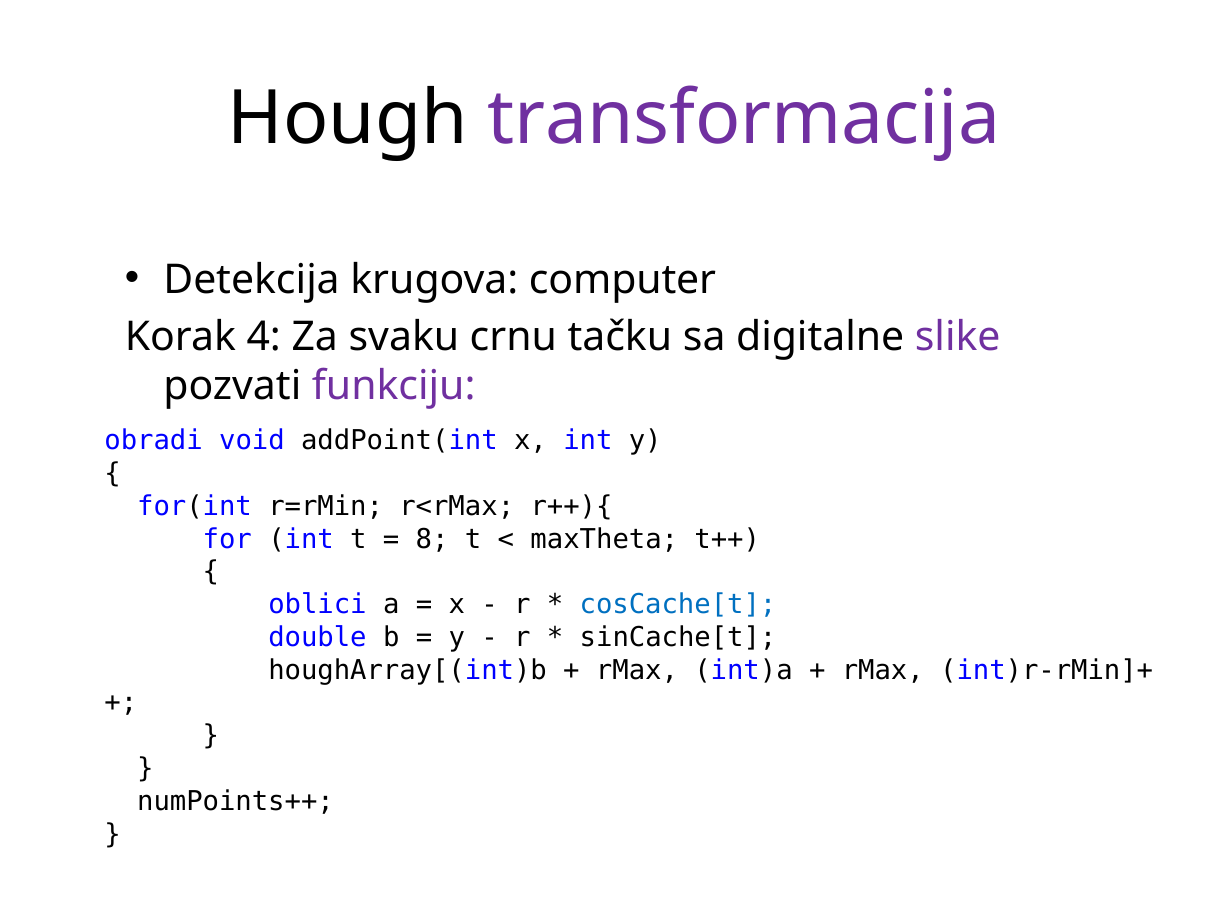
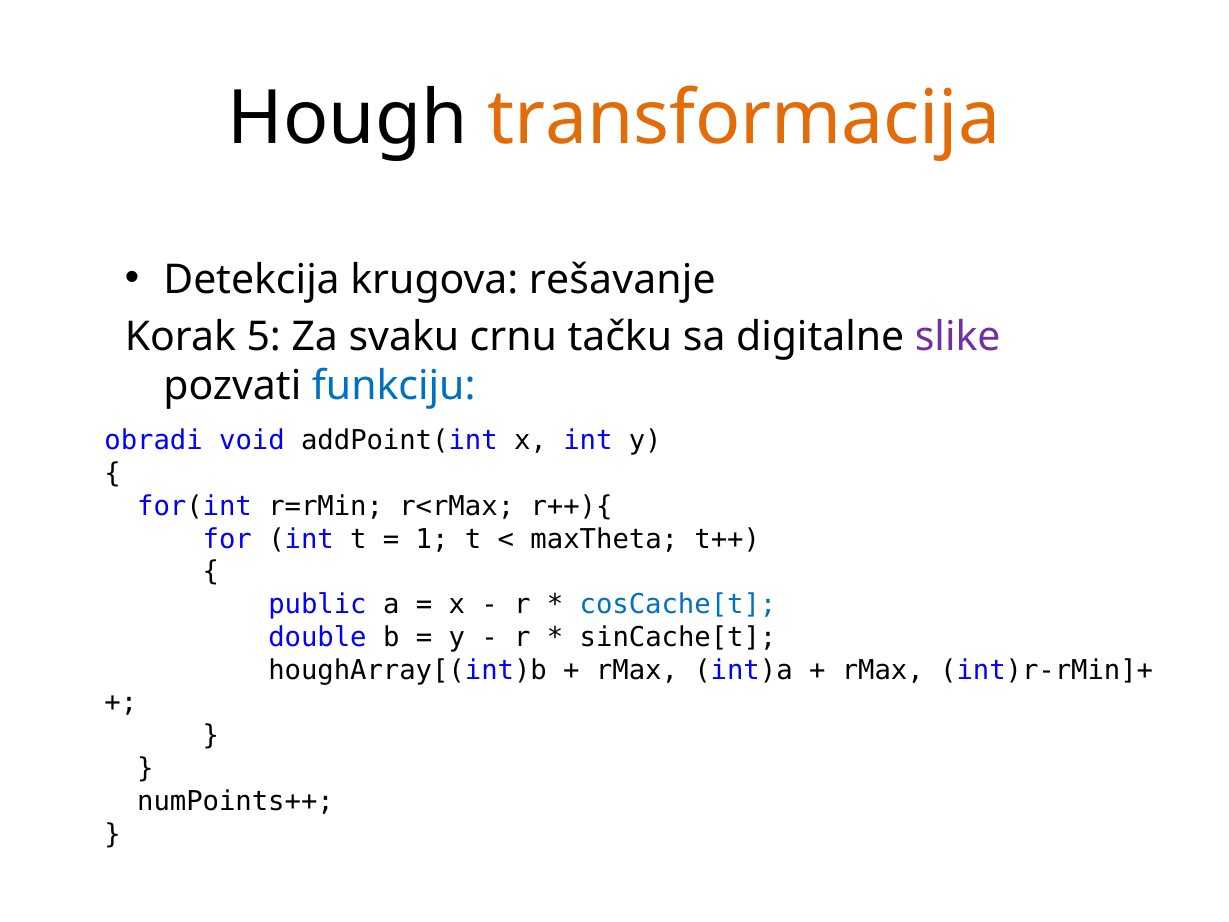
transformacija colour: purple -> orange
computer: computer -> rešavanje
4: 4 -> 5
funkciju colour: purple -> blue
8: 8 -> 1
oblici: oblici -> public
